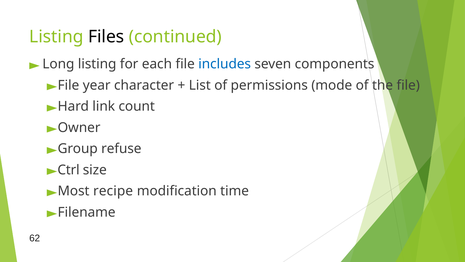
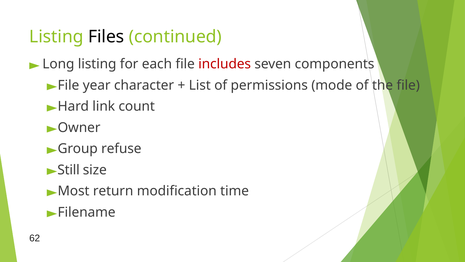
includes colour: blue -> red
Ctrl: Ctrl -> Still
recipe: recipe -> return
